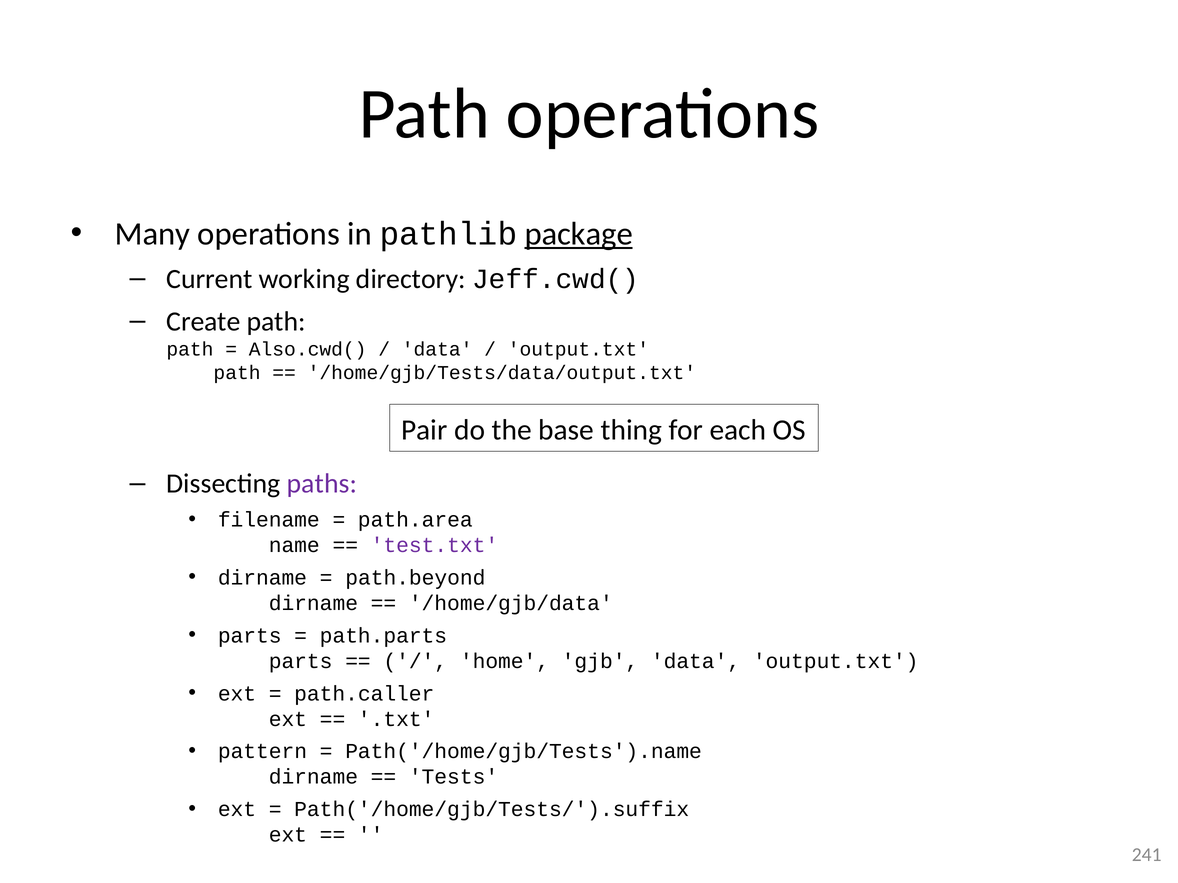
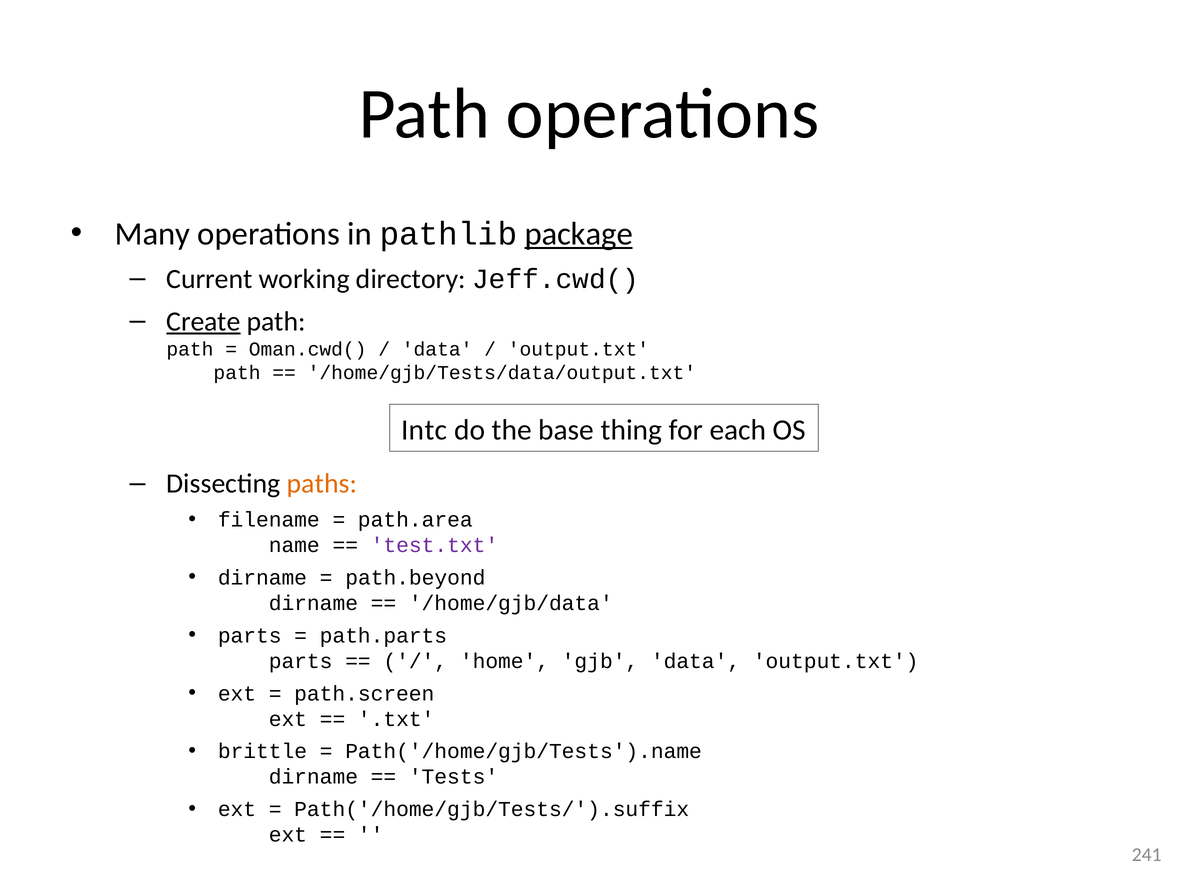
Create underline: none -> present
Also.cwd(: Also.cwd( -> Oman.cwd(
Pair: Pair -> Intc
paths colour: purple -> orange
path.caller: path.caller -> path.screen
pattern: pattern -> brittle
